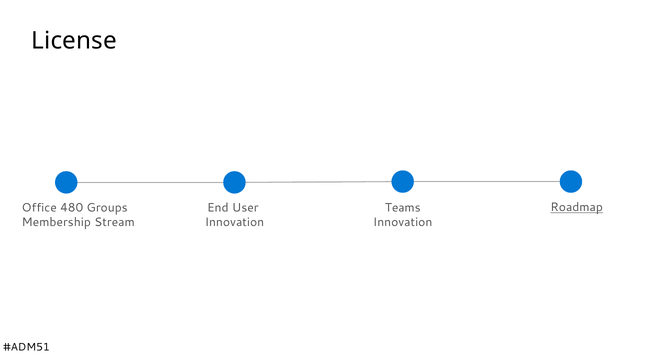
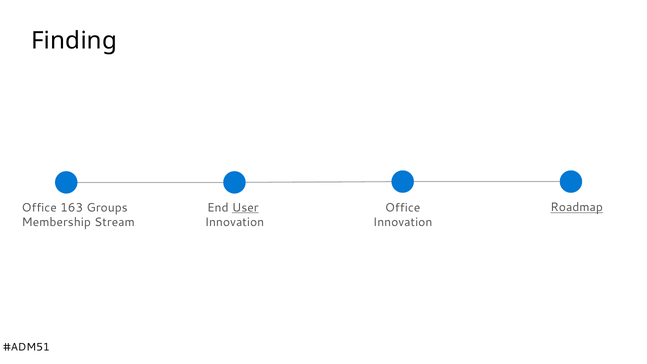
License: License -> Finding
480: 480 -> 163
User underline: none -> present
Teams at (403, 207): Teams -> Office
